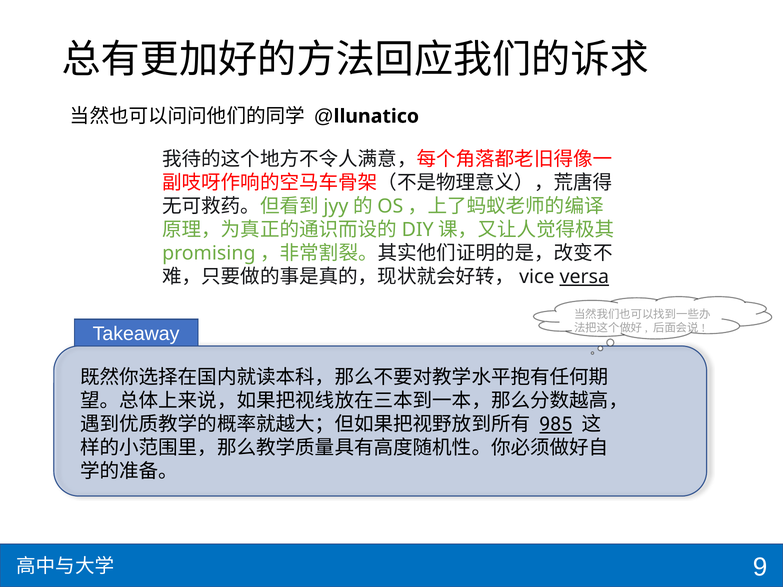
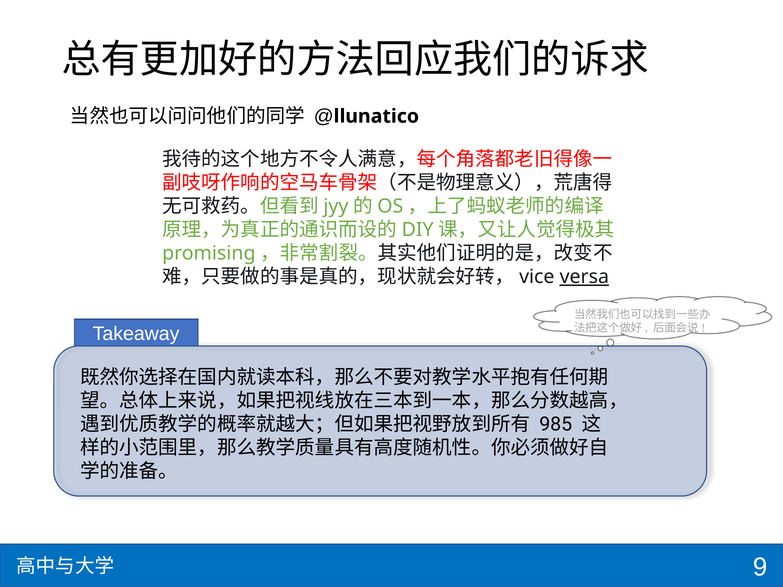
985 underline: present -> none
